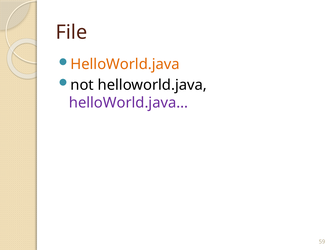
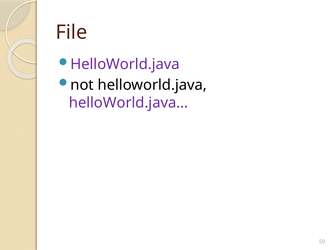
HelloWorld.java at (125, 64) colour: orange -> purple
